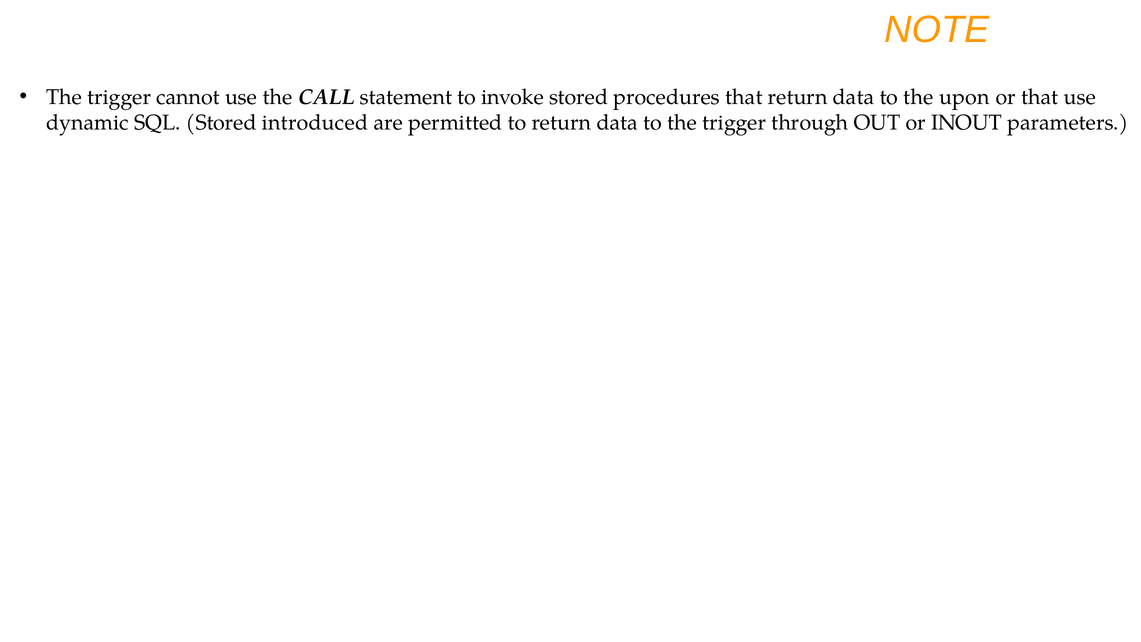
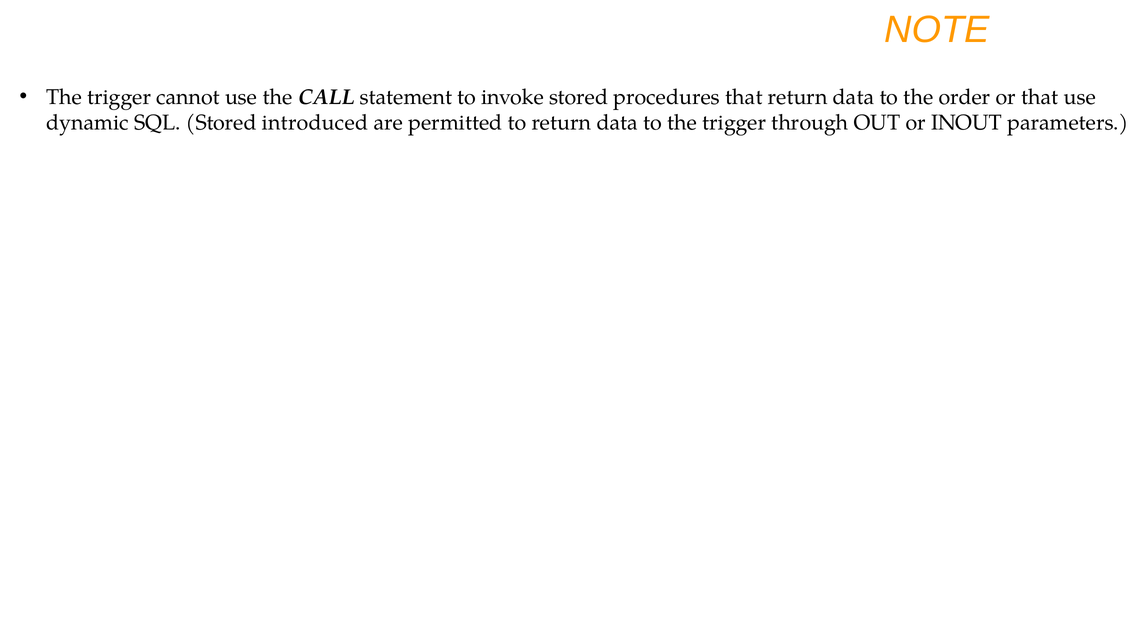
upon: upon -> order
